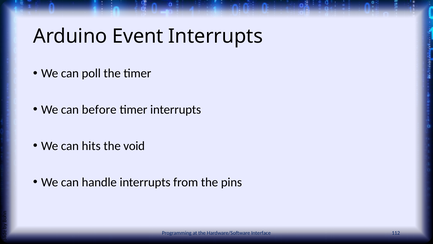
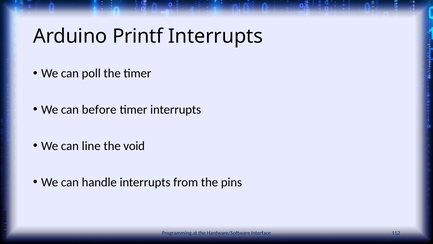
Event: Event -> Printf
hits: hits -> line
